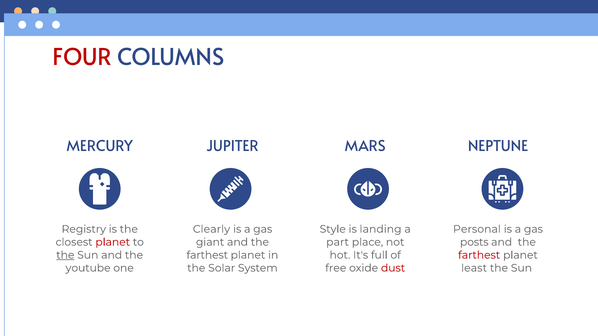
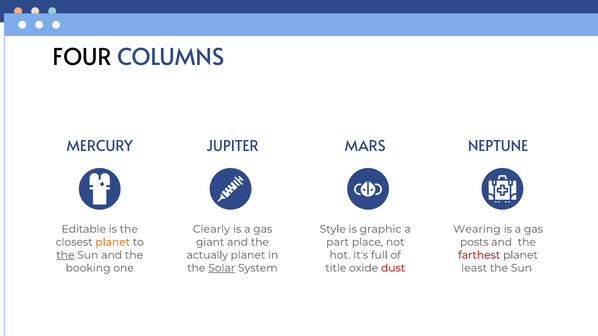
FOUR colour: red -> black
Registry: Registry -> Editable
landing: landing -> graphic
Personal: Personal -> Wearing
planet at (113, 242) colour: red -> orange
farthest at (207, 255): farthest -> actually
youtube: youtube -> booking
Solar underline: none -> present
free: free -> title
